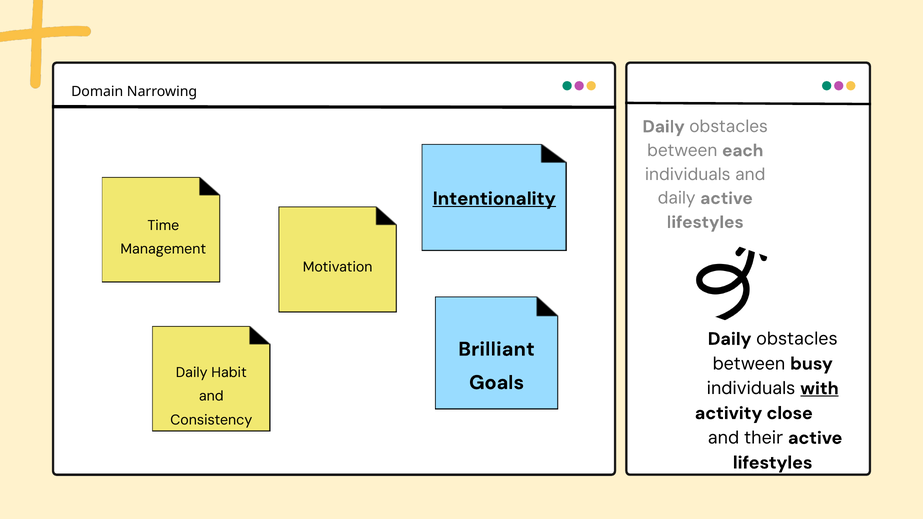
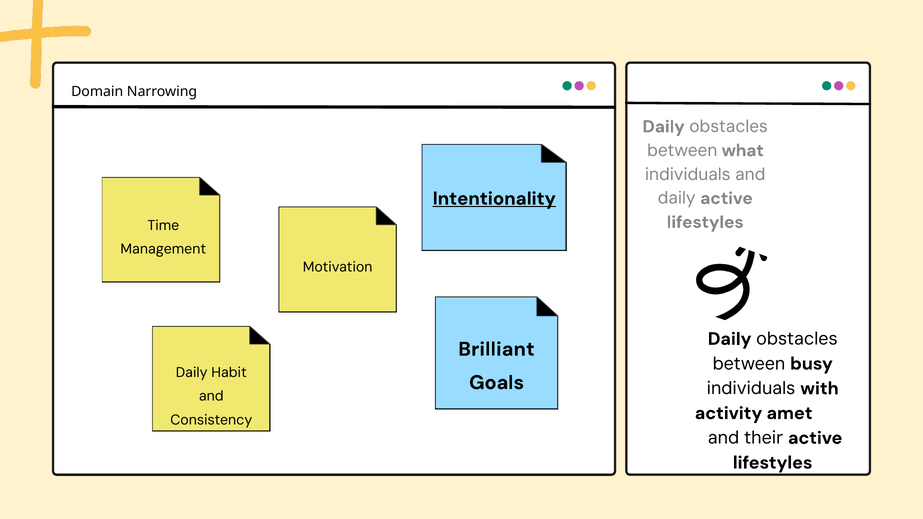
each: each -> what
with underline: present -> none
close: close -> amet
